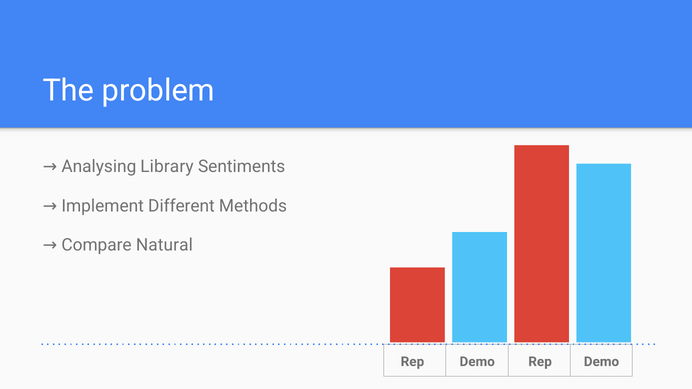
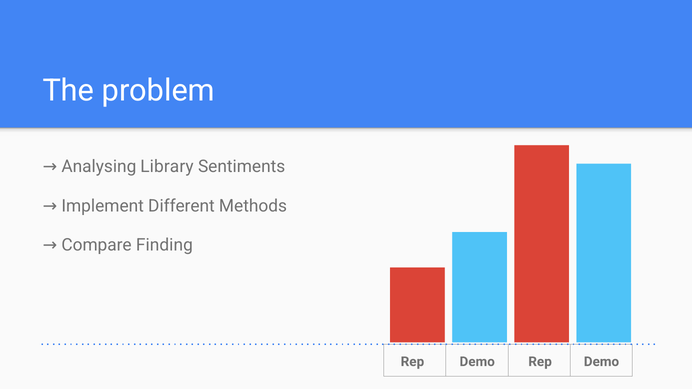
Natural: Natural -> Finding
